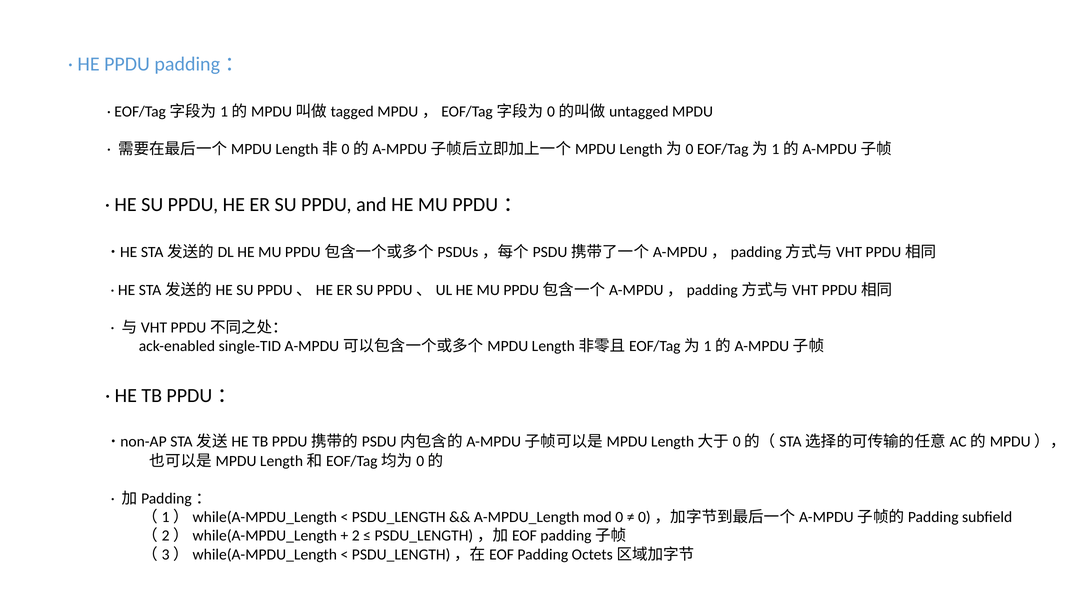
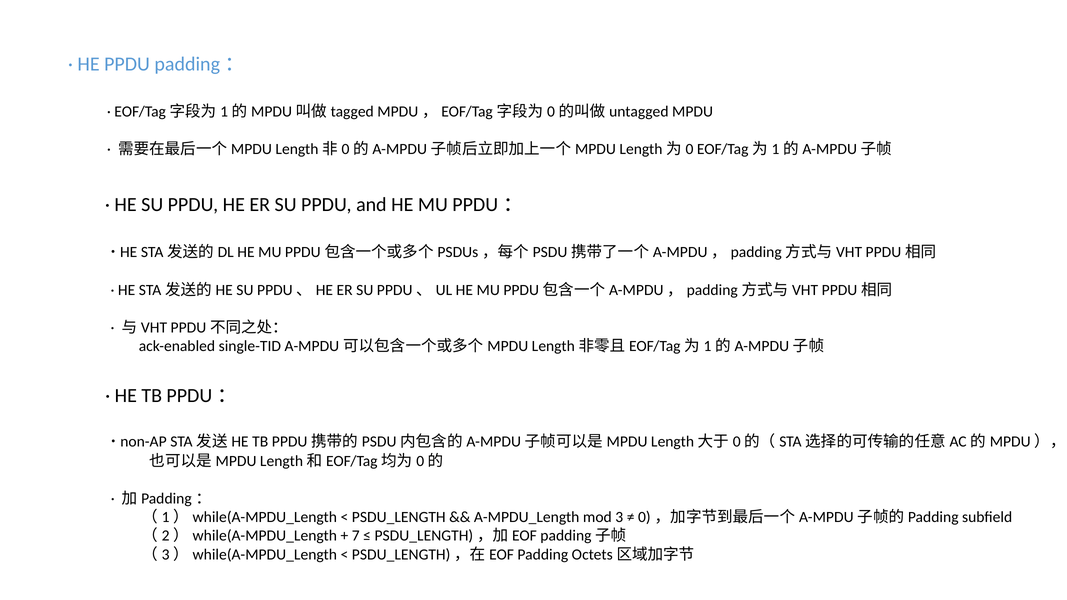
mod 0: 0 -> 3
2: 2 -> 7
